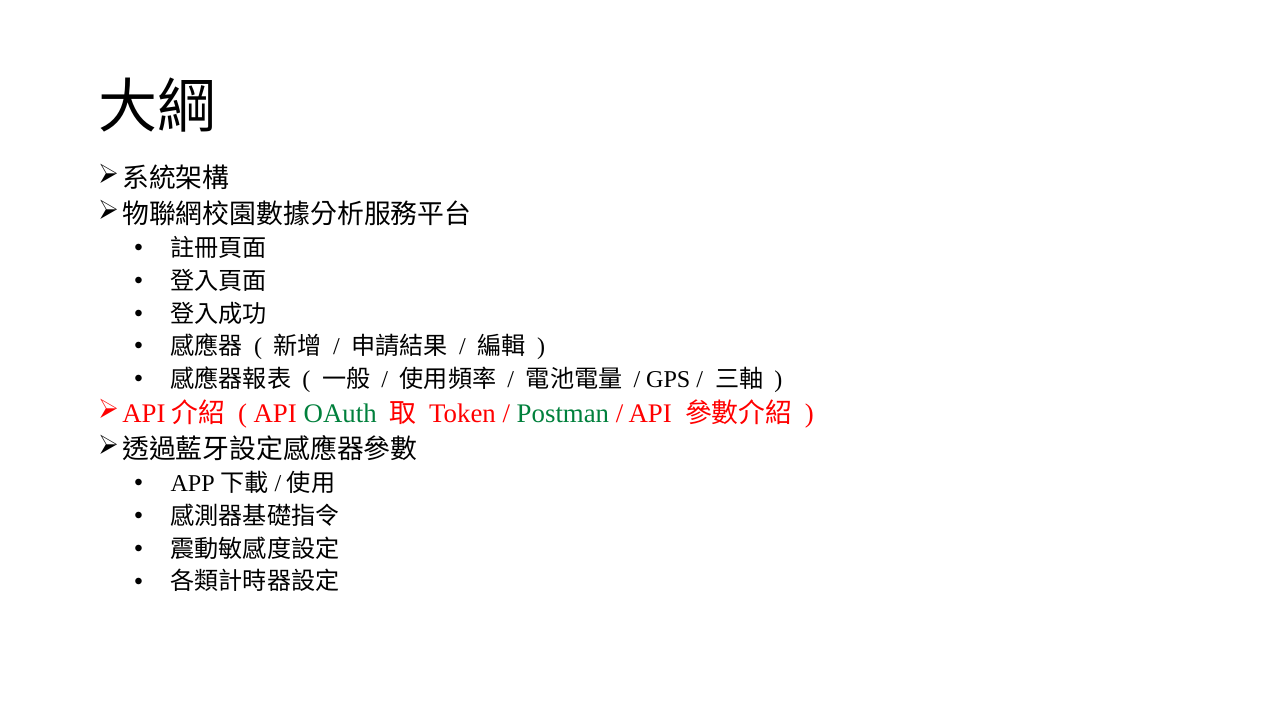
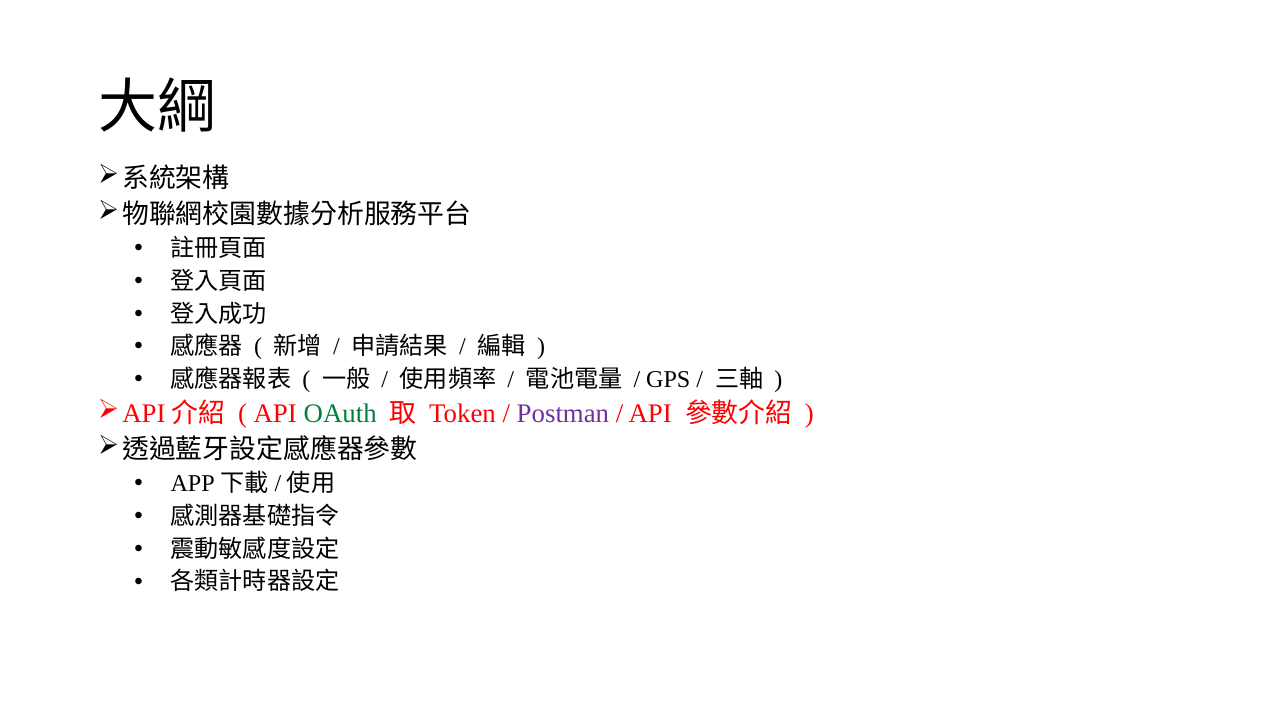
Postman colour: green -> purple
